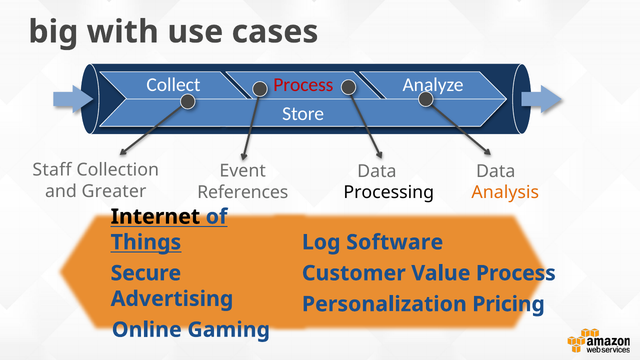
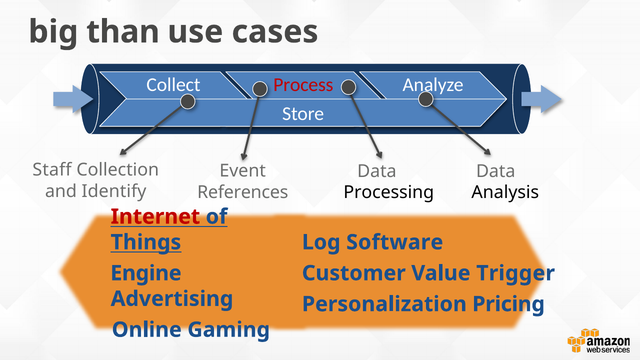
with: with -> than
Greater: Greater -> Identify
Analysis colour: orange -> black
Internet colour: black -> red
Secure: Secure -> Engine
Value Process: Process -> Trigger
